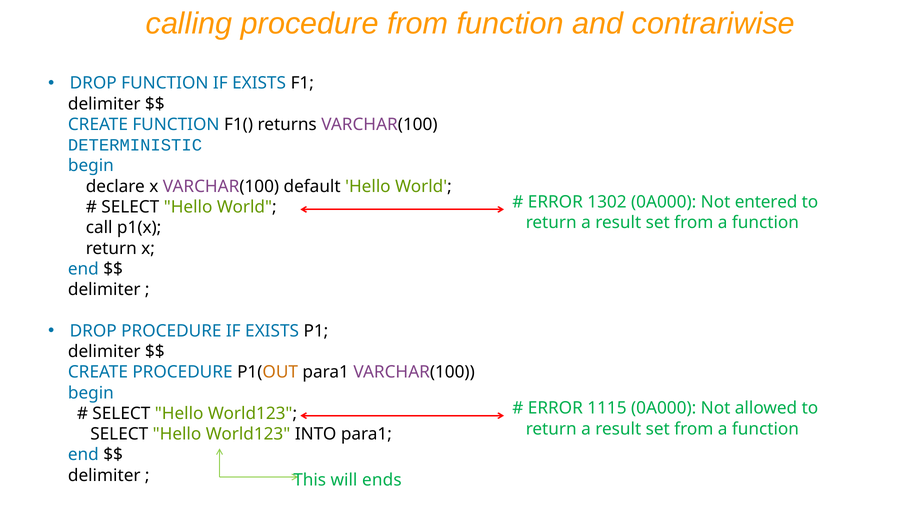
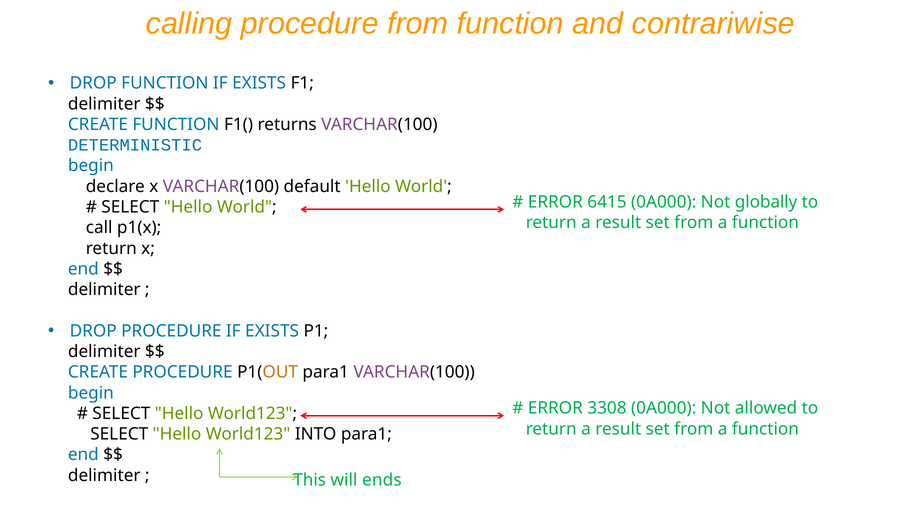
1302: 1302 -> 6415
entered: entered -> globally
1115: 1115 -> 3308
